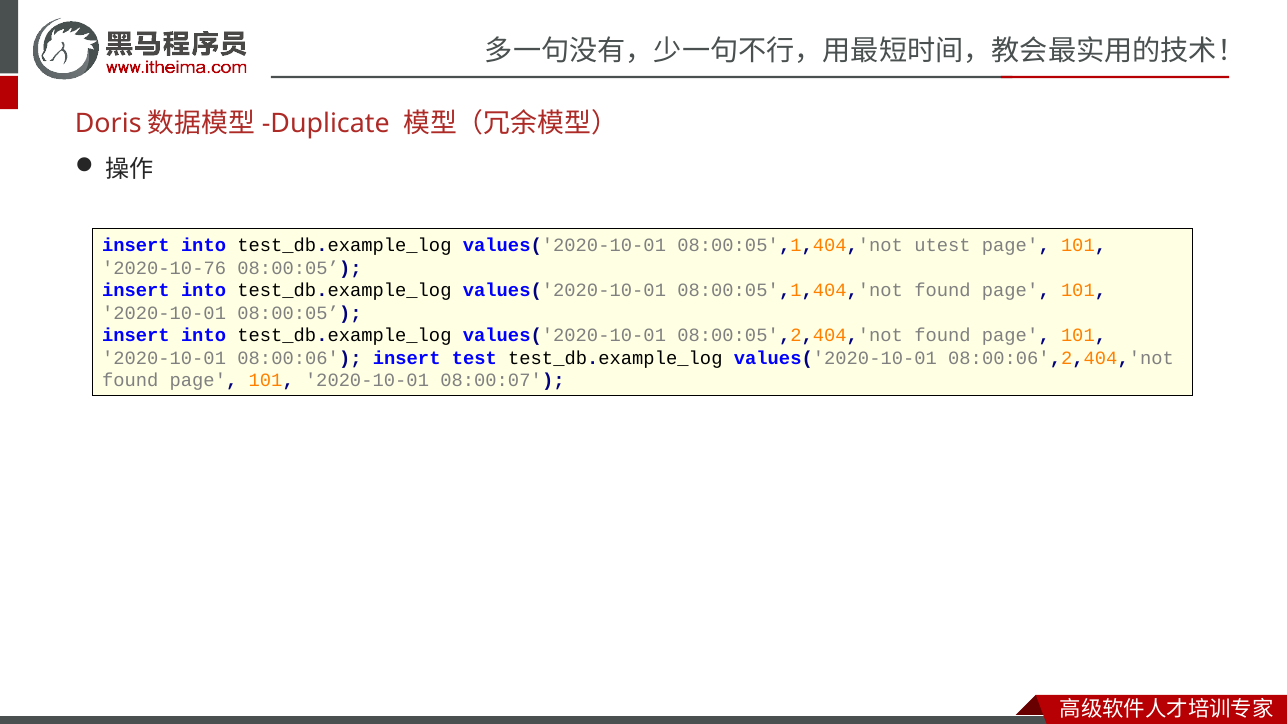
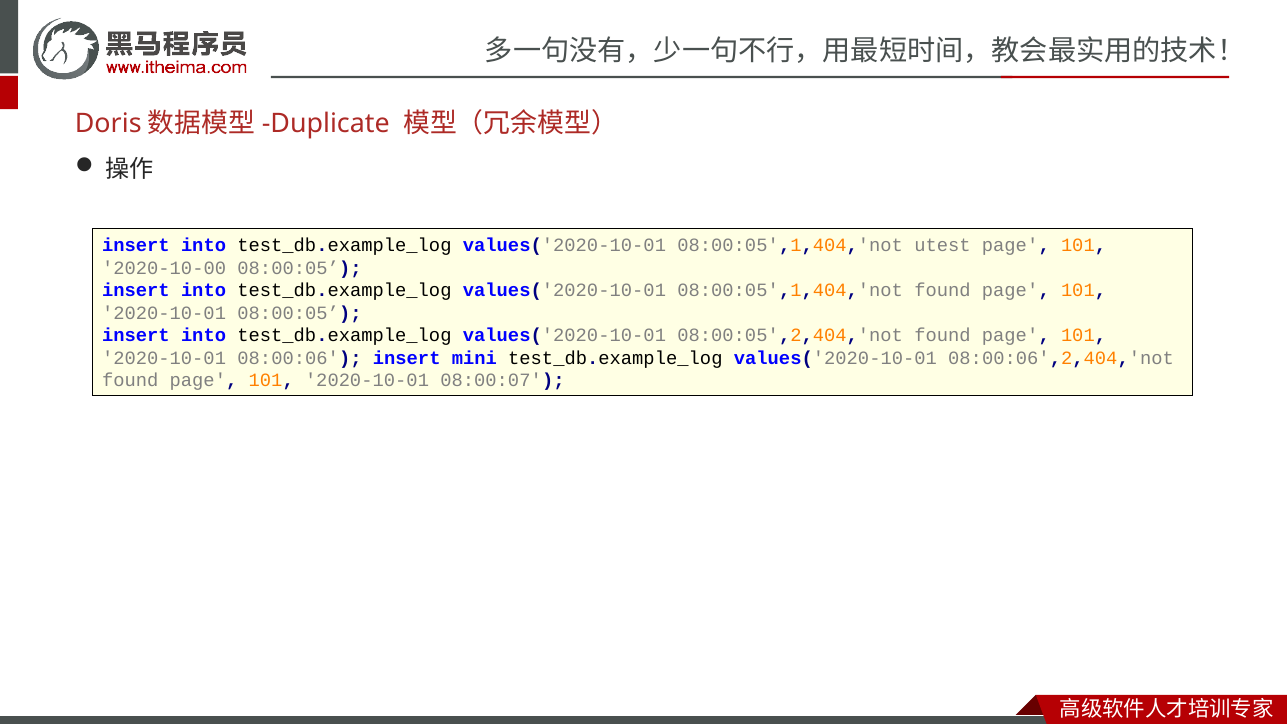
2020-10-76: 2020-10-76 -> 2020-10-00
test: test -> mini
